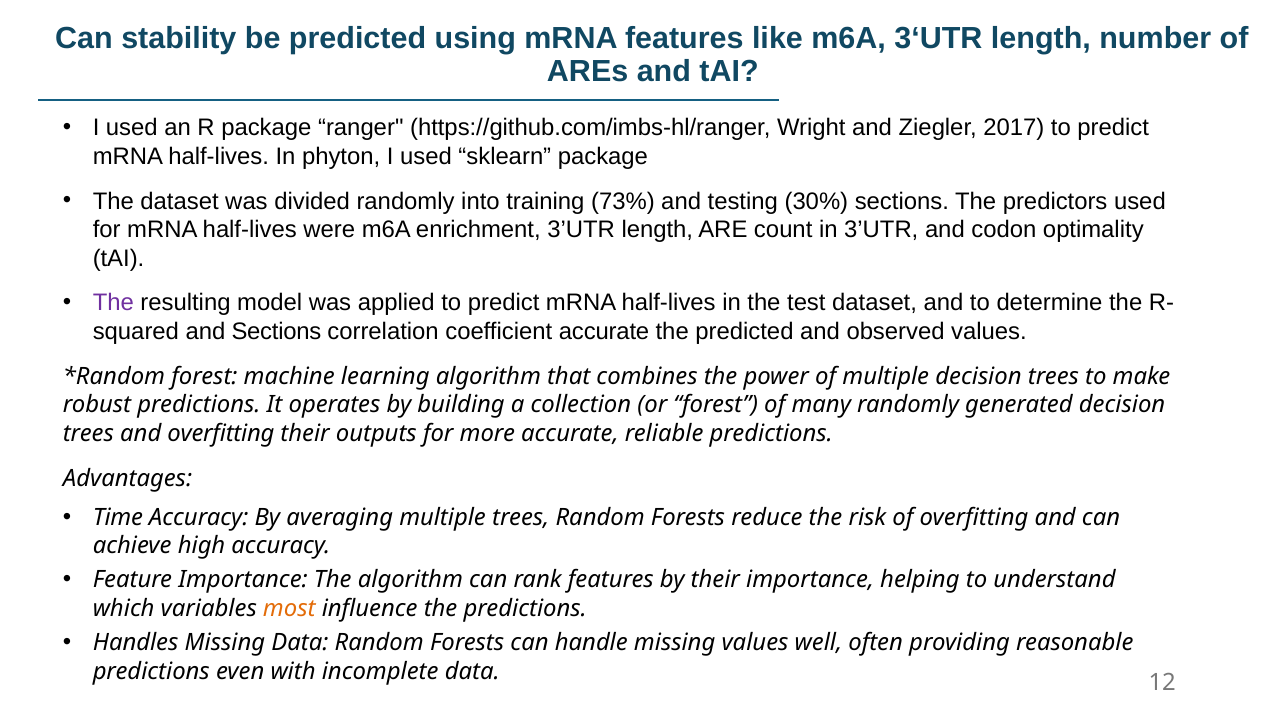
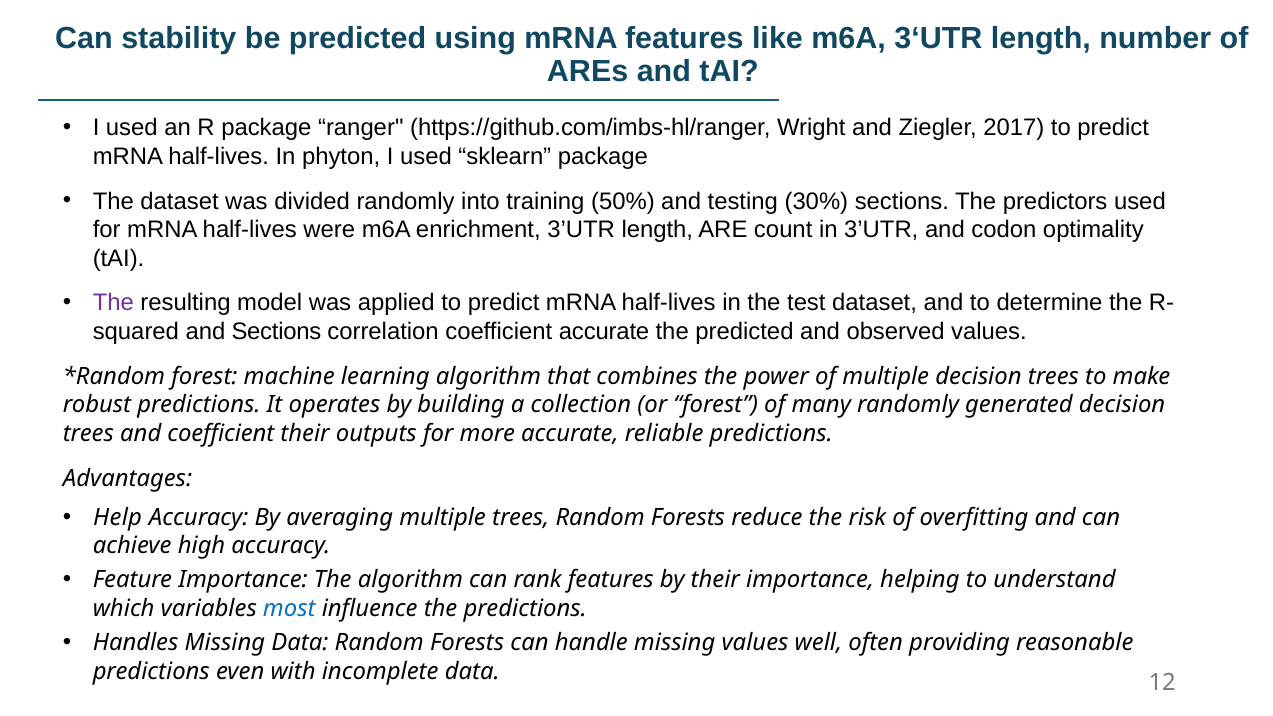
73%: 73% -> 50%
and overfitting: overfitting -> coefficient
Time: Time -> Help
most colour: orange -> blue
